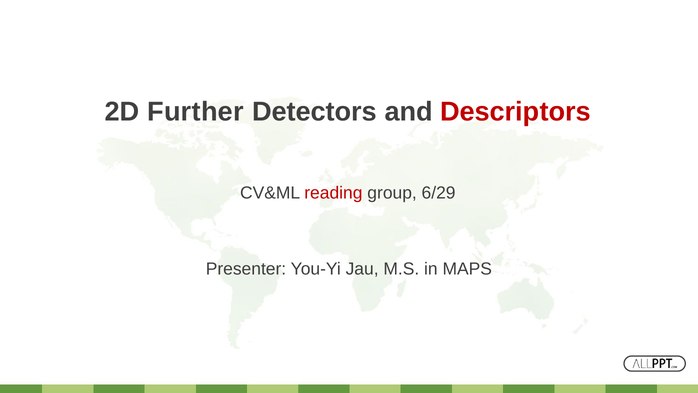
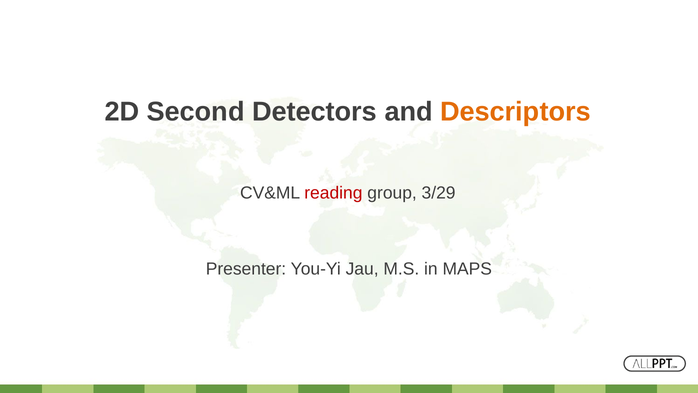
Further: Further -> Second
Descriptors colour: red -> orange
6/29: 6/29 -> 3/29
